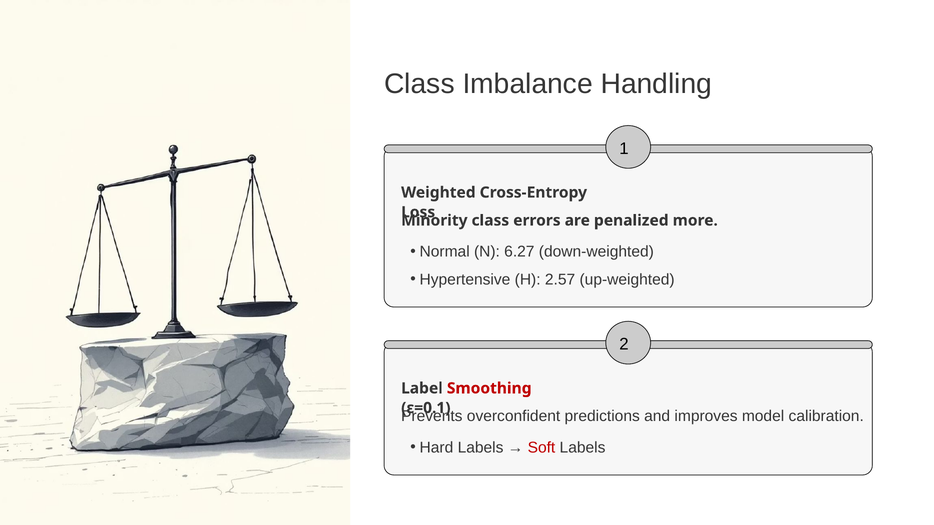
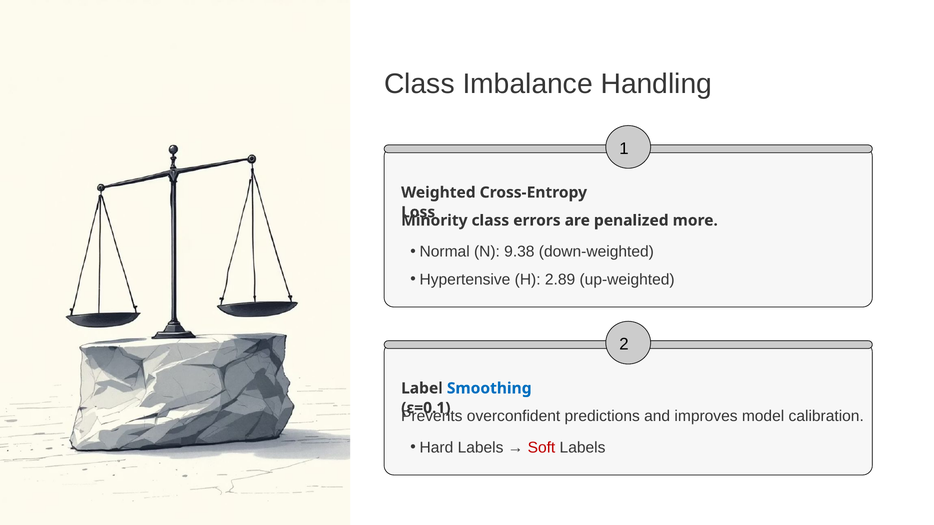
6.27: 6.27 -> 9.38
2.57: 2.57 -> 2.89
Smoothing colour: red -> blue
